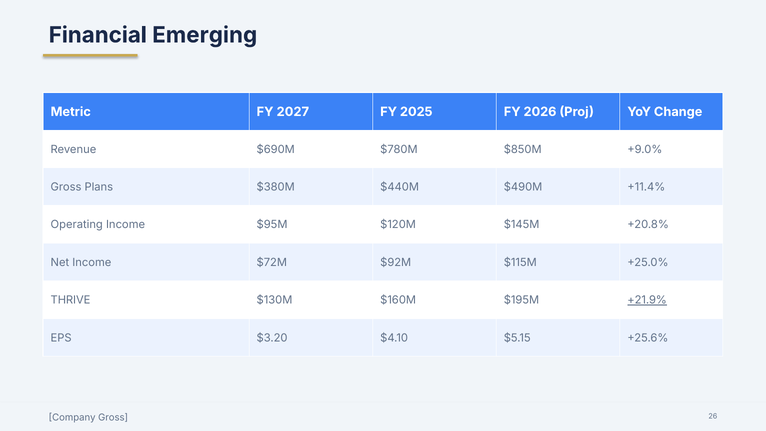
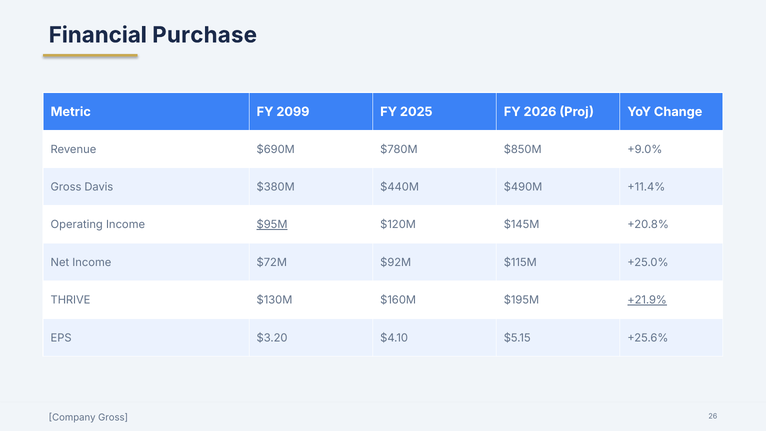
Emerging: Emerging -> Purchase
2027: 2027 -> 2099
Plans: Plans -> Davis
$95M underline: none -> present
